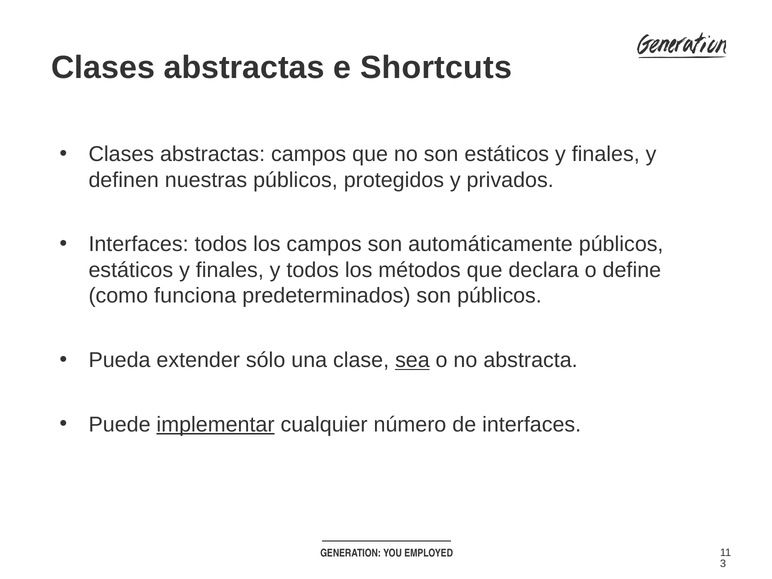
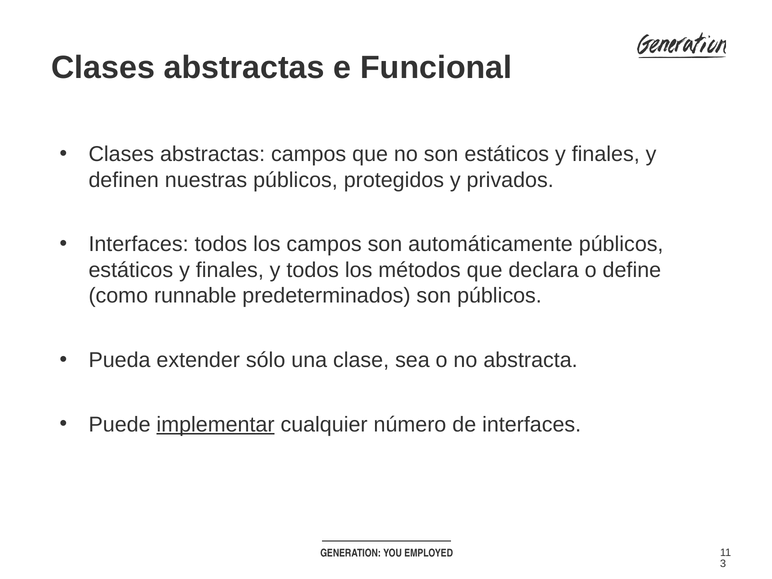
Shortcuts: Shortcuts -> Funcional
funciona: funciona -> runnable
sea underline: present -> none
